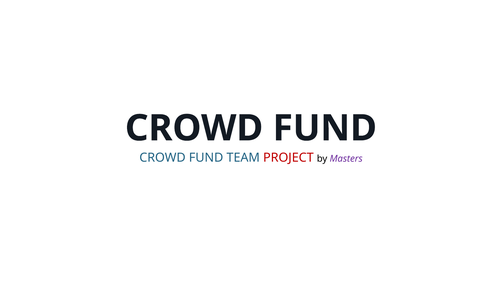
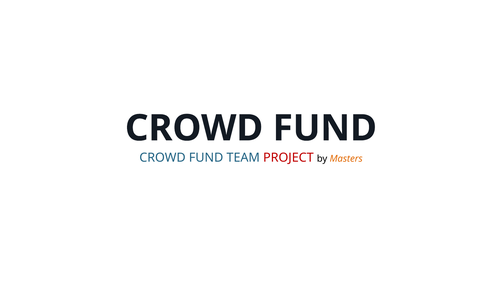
Masters colour: purple -> orange
